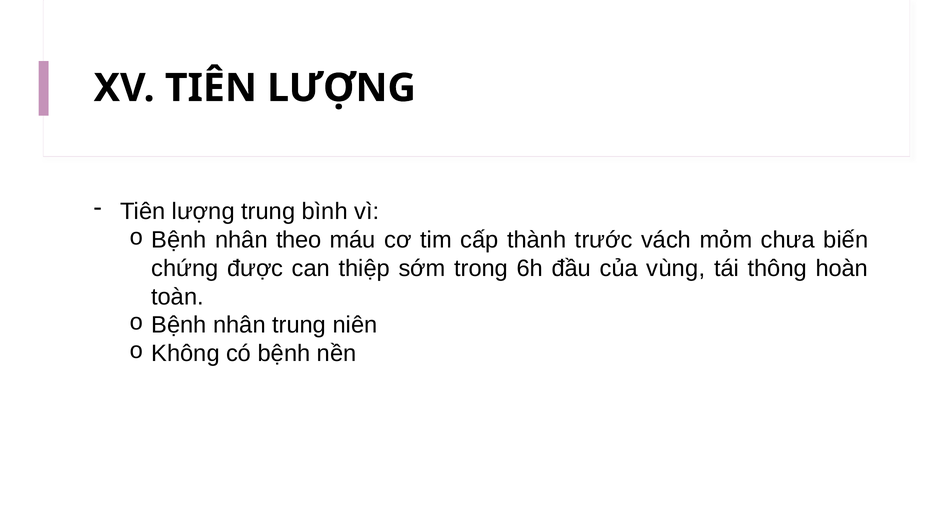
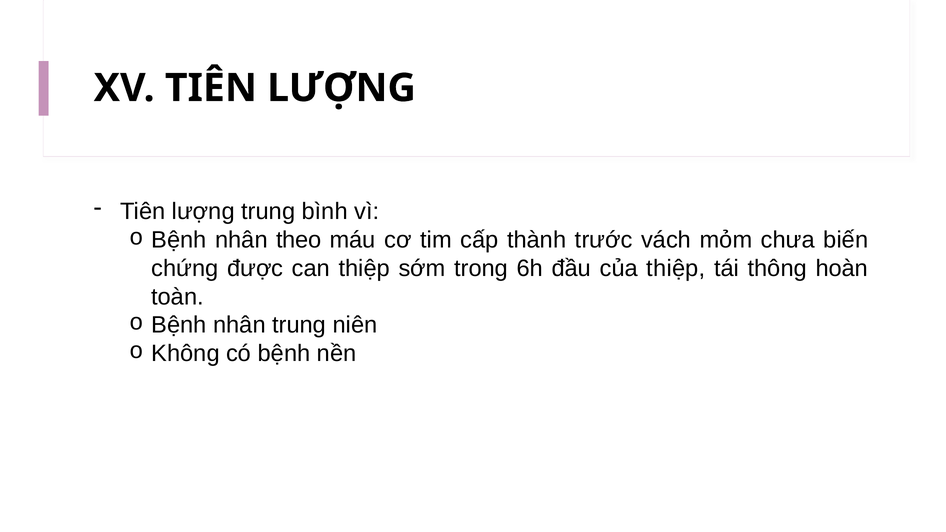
của vùng: vùng -> thiệp
